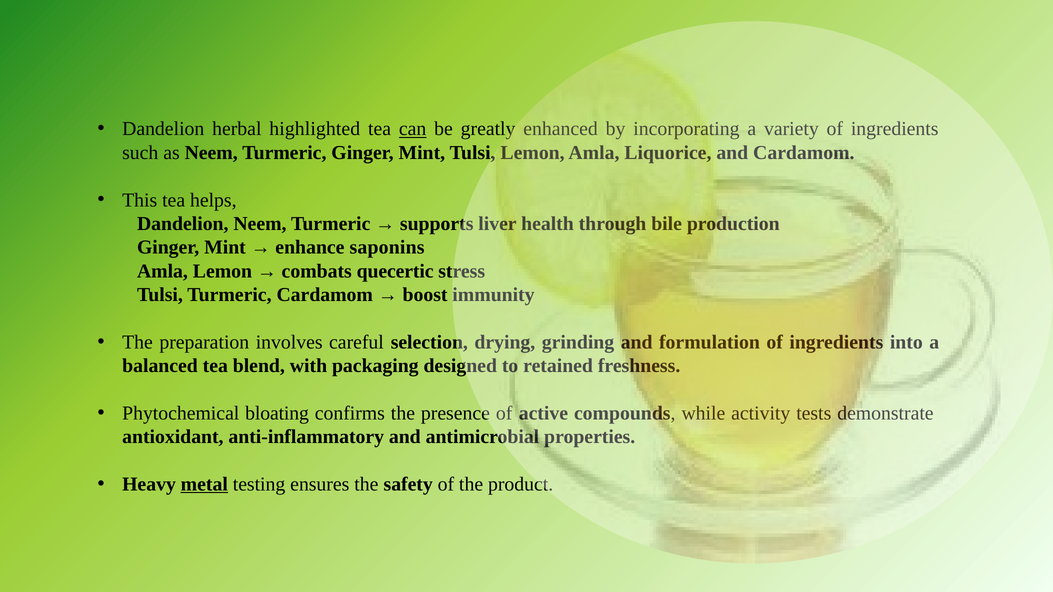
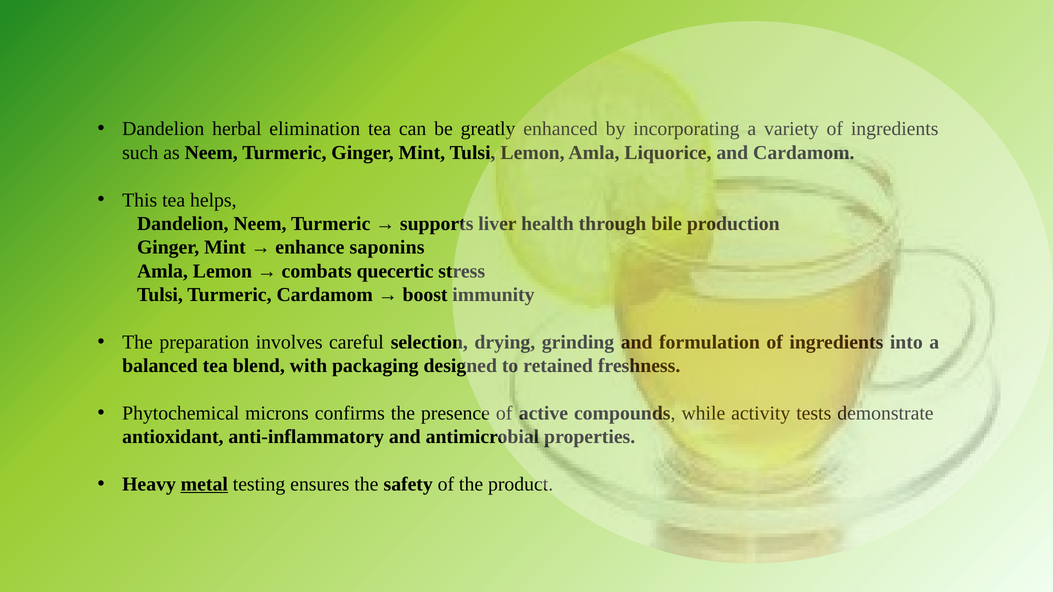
highlighted: highlighted -> elimination
can underline: present -> none
bloating: bloating -> microns
